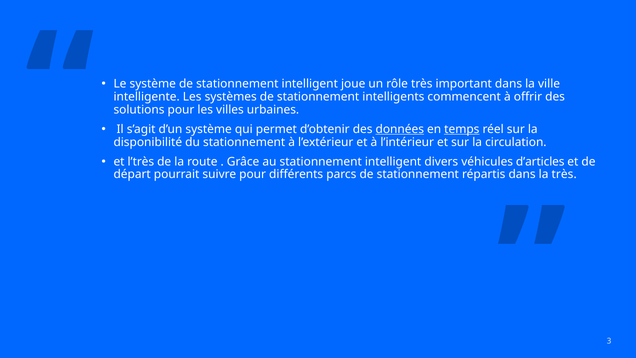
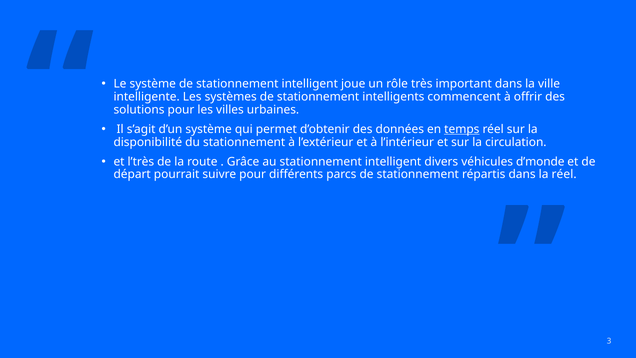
données underline: present -> none
d’articles: d’articles -> d’monde
la très: très -> réel
